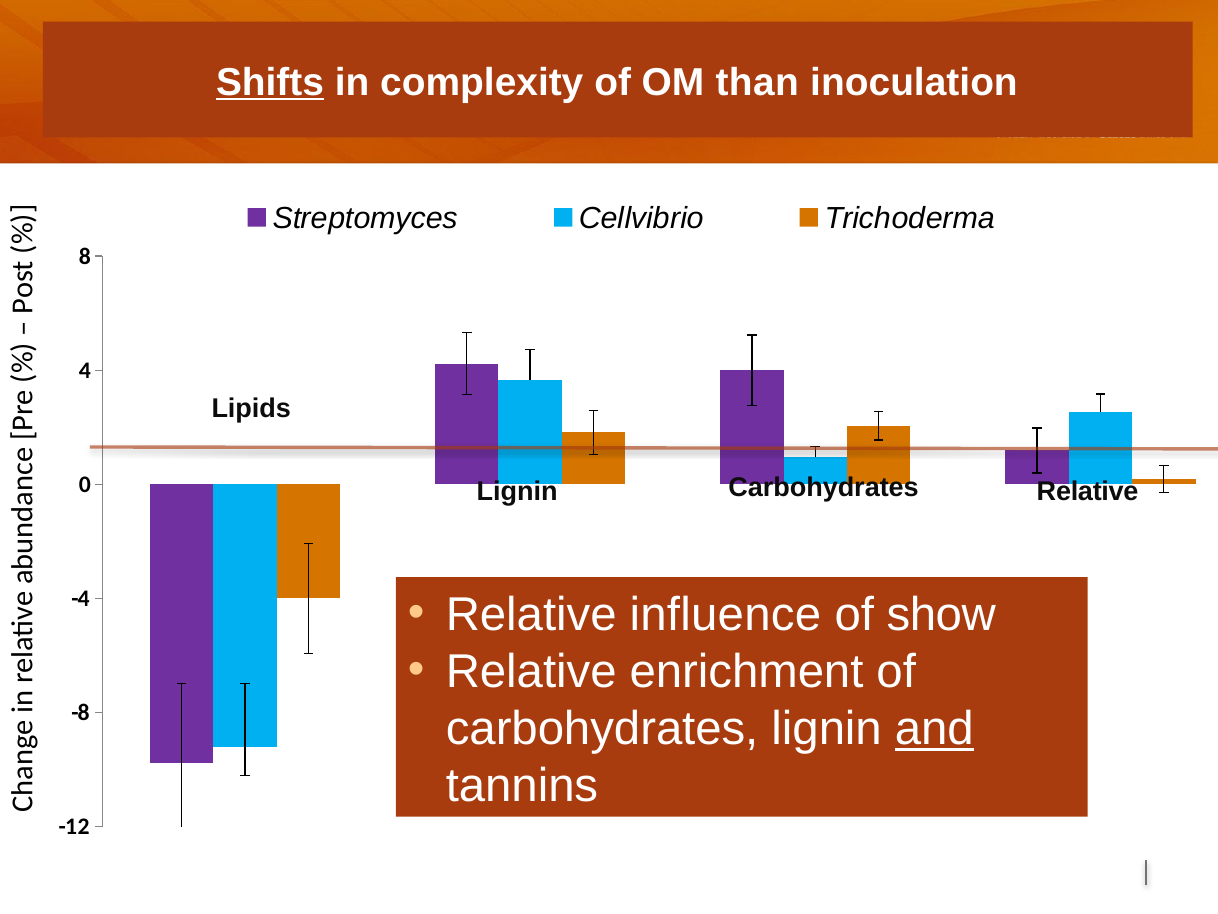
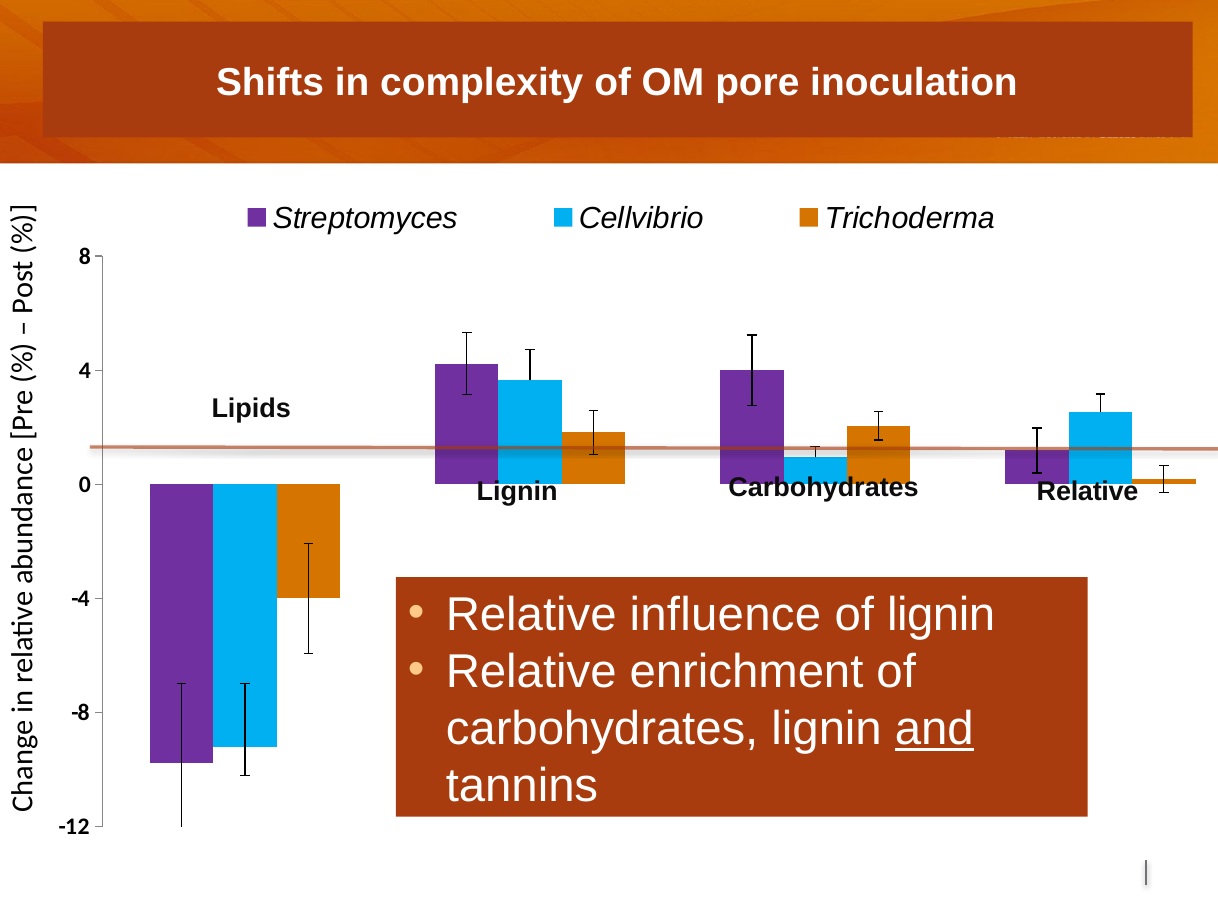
Shifts underline: present -> none
than: than -> pore
of show: show -> lignin
